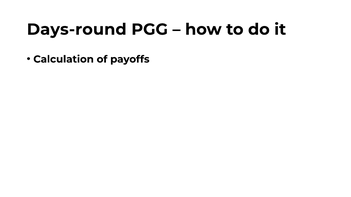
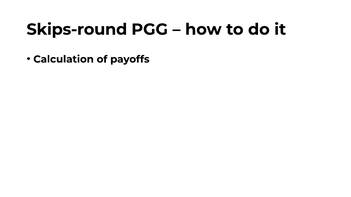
Days-round: Days-round -> Skips-round
